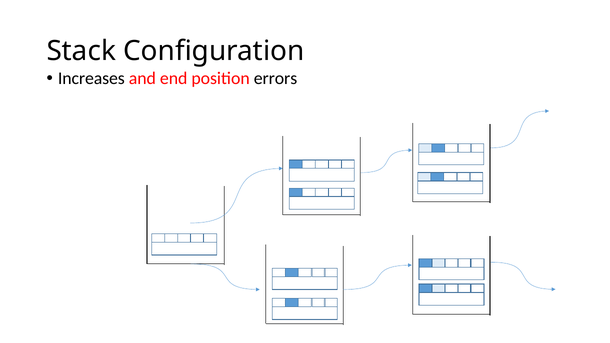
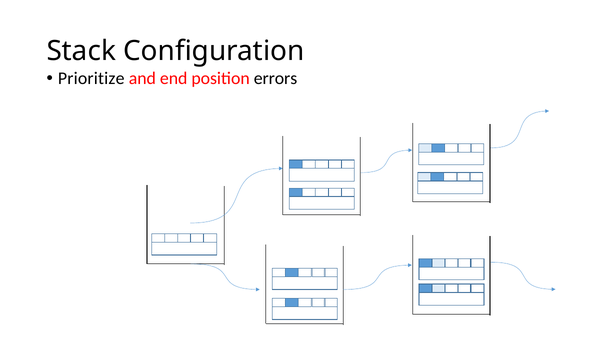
Increases: Increases -> Prioritize
